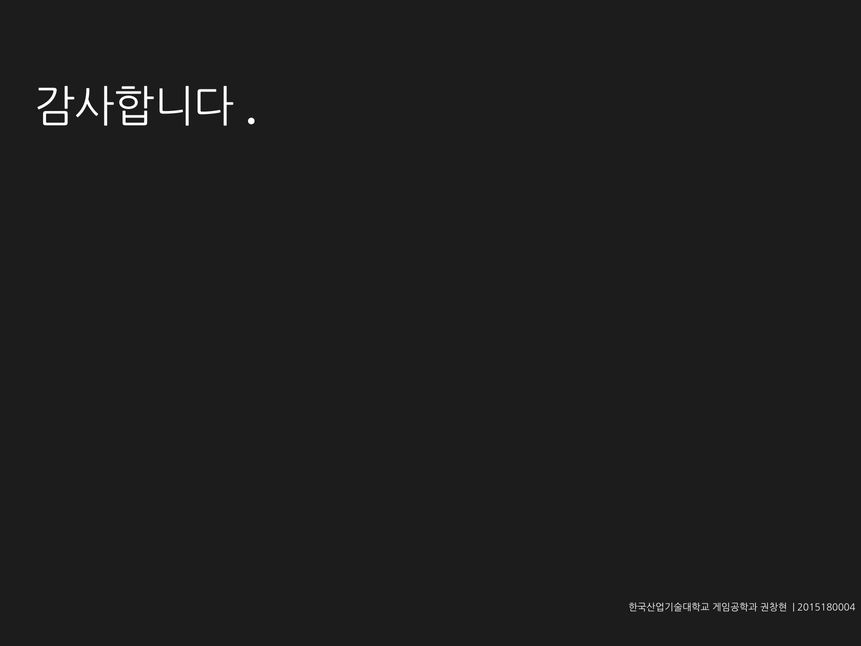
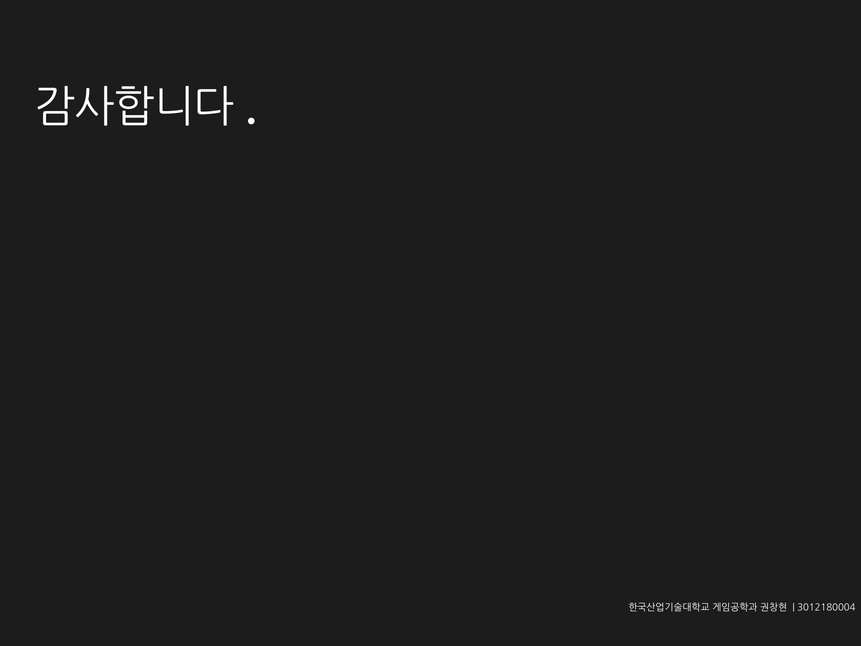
2015180004: 2015180004 -> 3012180004
